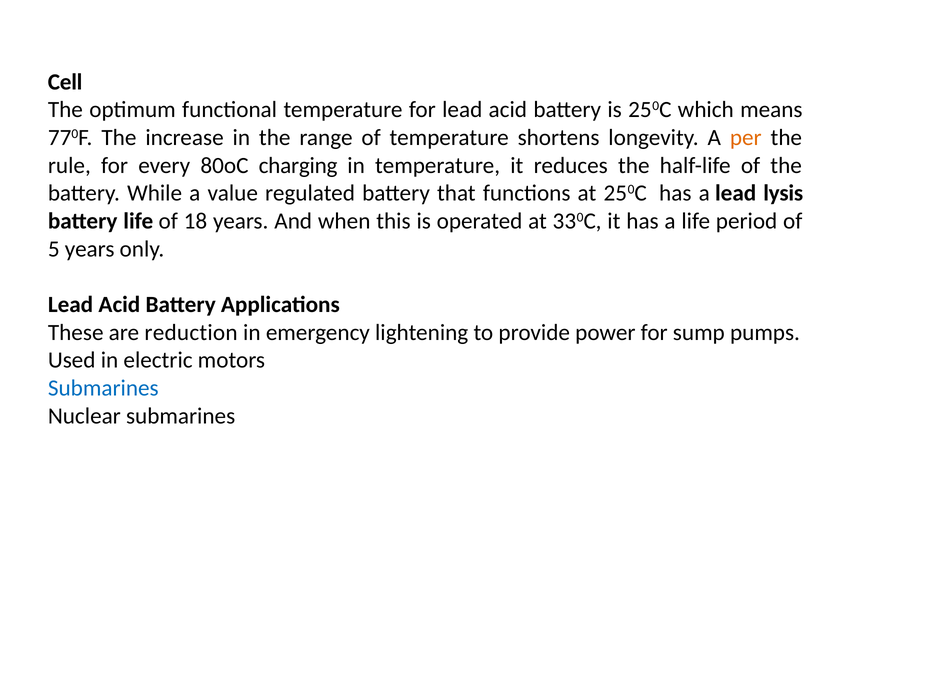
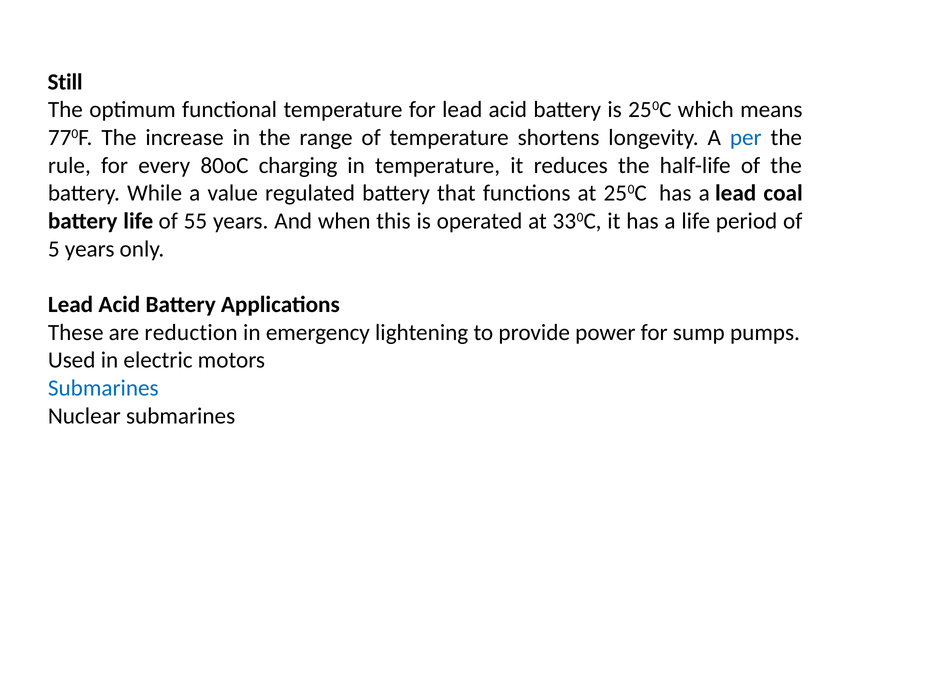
Cell: Cell -> Still
per colour: orange -> blue
lysis: lysis -> coal
18: 18 -> 55
